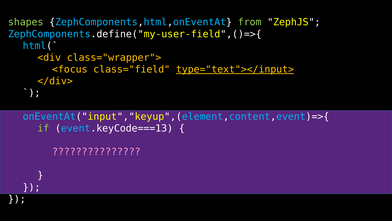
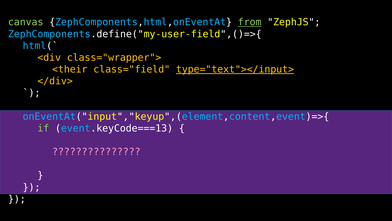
shapes: shapes -> canvas
from underline: none -> present
<focus: <focus -> <their
